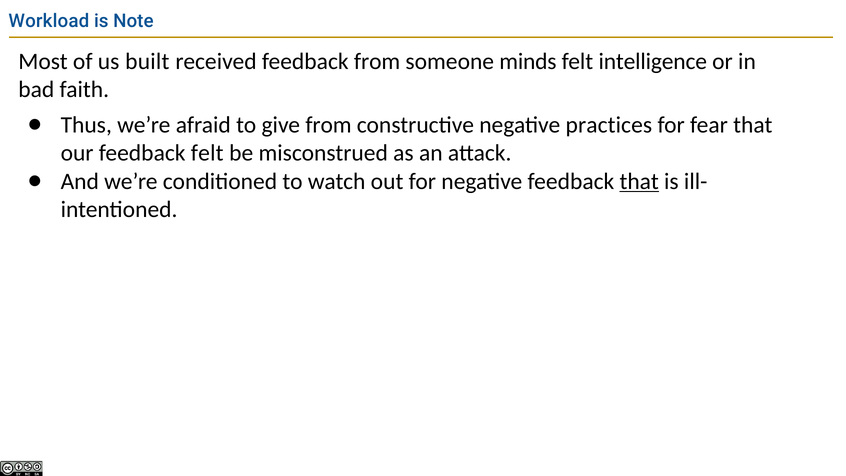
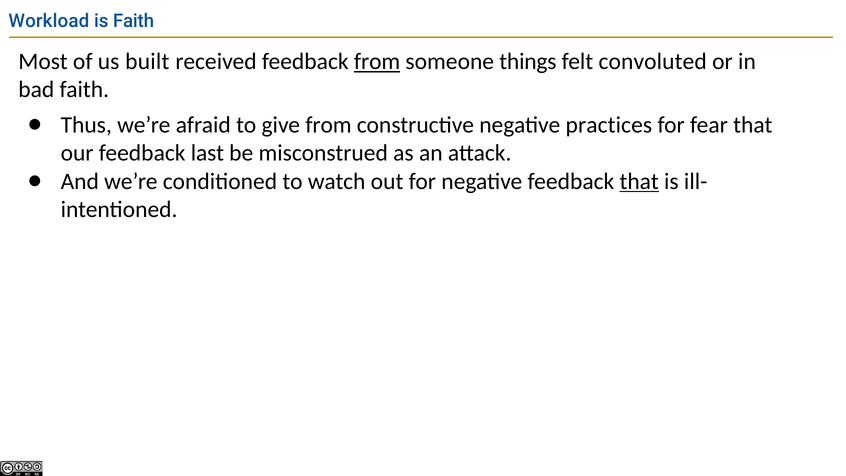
is Note: Note -> Faith
from at (377, 61) underline: none -> present
minds: minds -> things
intelligence: intelligence -> convoluted
feedback felt: felt -> last
